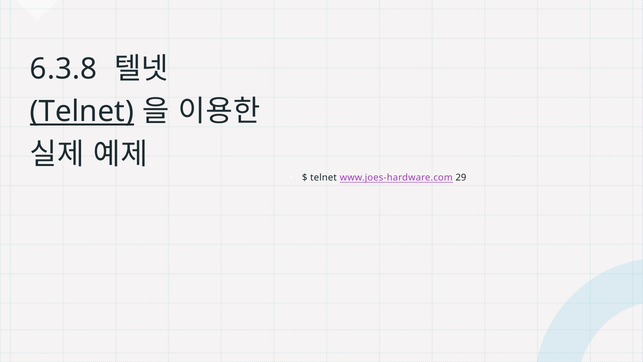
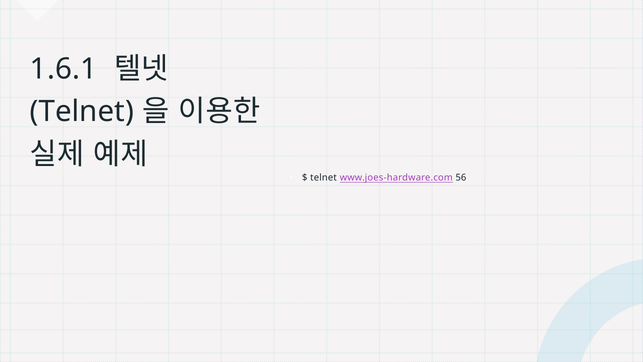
6.3.8: 6.3.8 -> 1.6.1
Telnet at (82, 112) underline: present -> none
29: 29 -> 56
